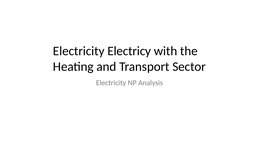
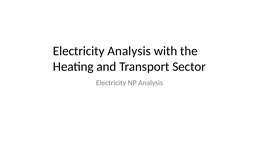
Electricity Electricy: Electricy -> Analysis
